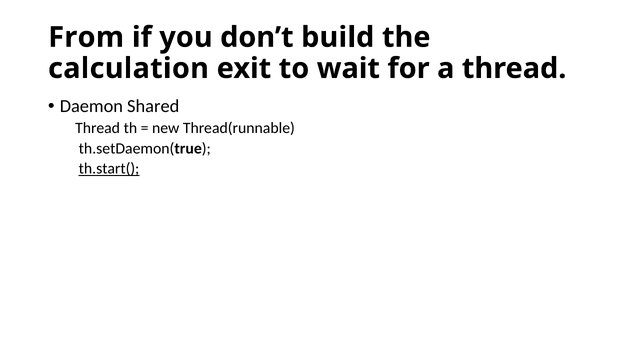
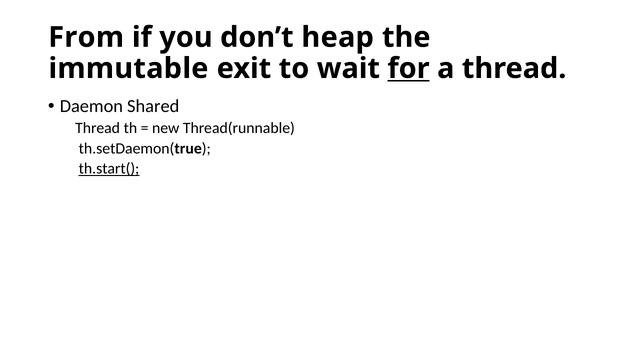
build: build -> heap
calculation: calculation -> immutable
for underline: none -> present
